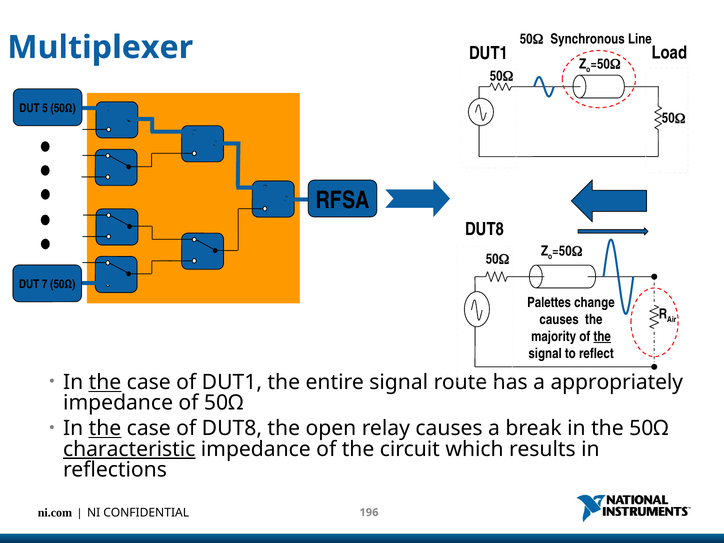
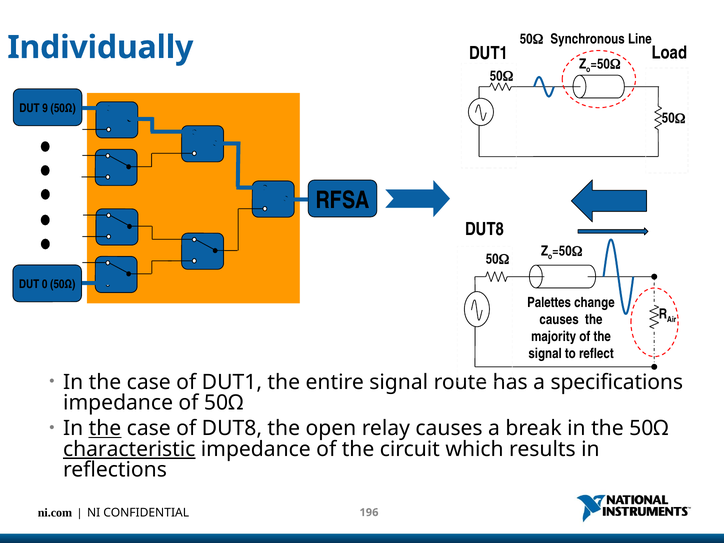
Multiplexer: Multiplexer -> Individually
5: 5 -> 9
7: 7 -> 0
the at (602, 337) underline: present -> none
the at (105, 382) underline: present -> none
appropriately: appropriately -> specifications
